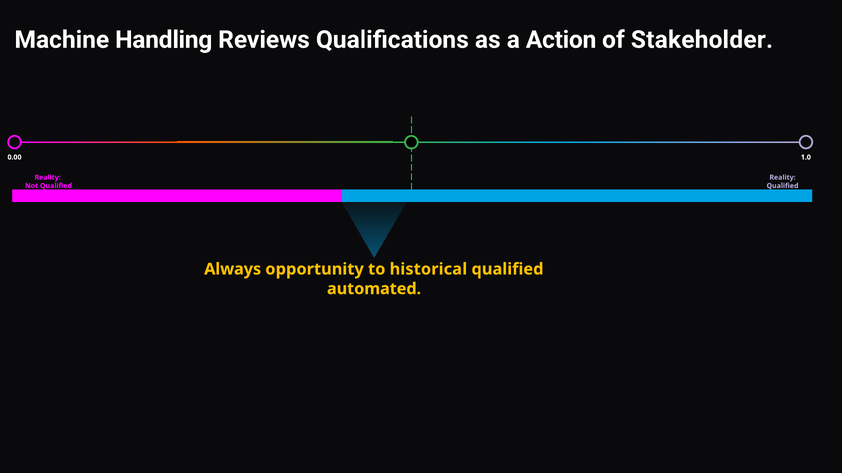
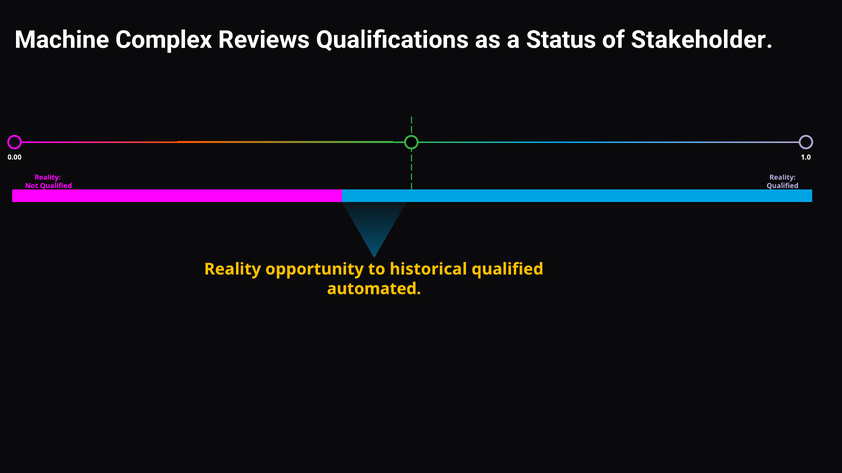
Handling: Handling -> Complex
Action: Action -> Status
Always at (233, 270): Always -> Reality
